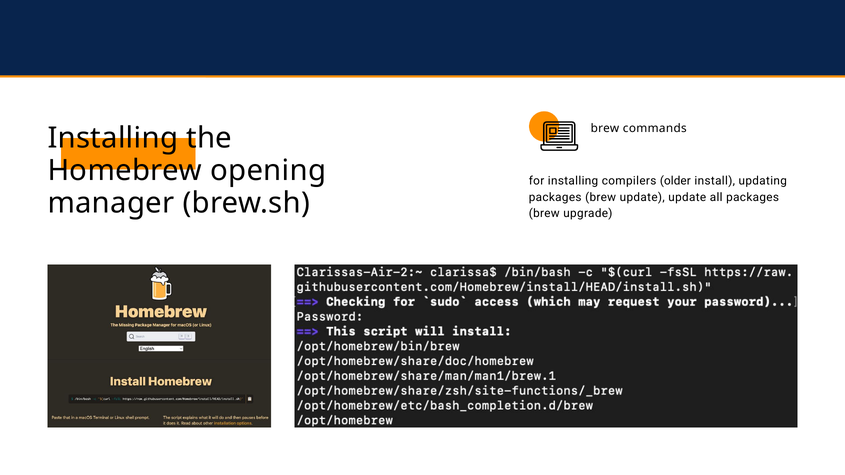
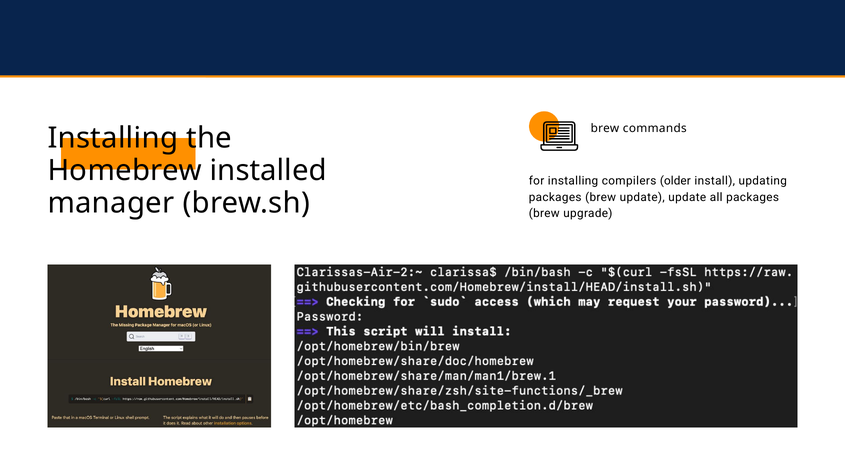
opening: opening -> installed
